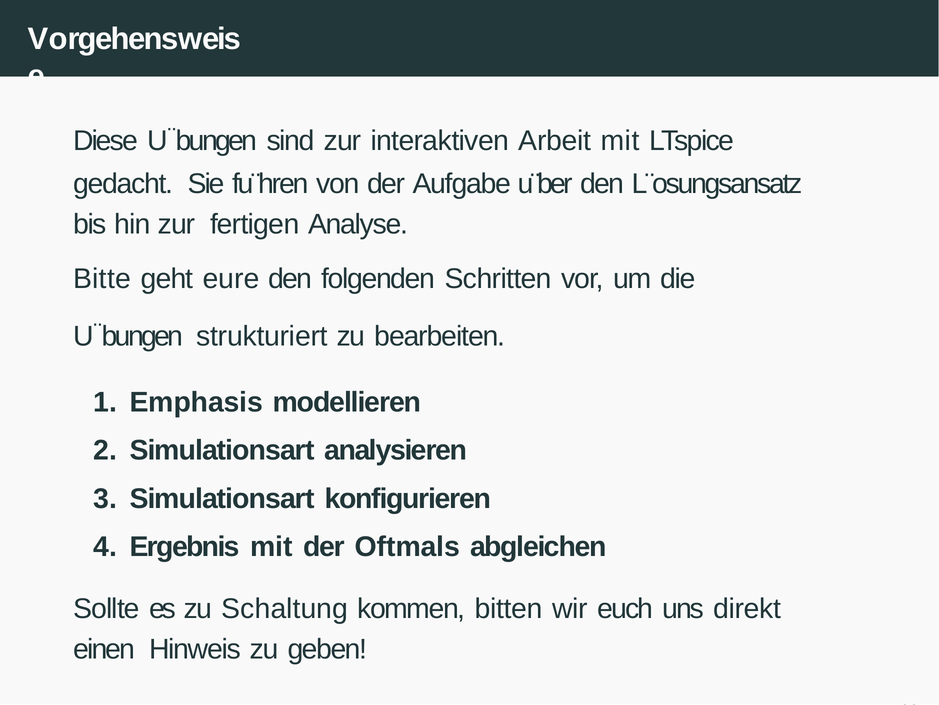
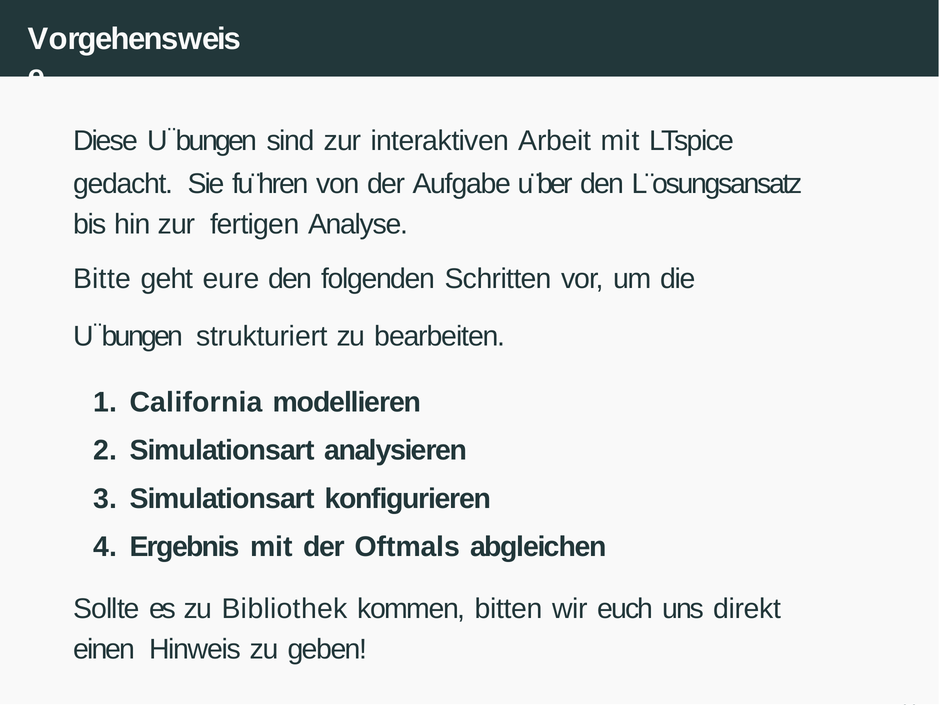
Emphasis: Emphasis -> California
Schaltung: Schaltung -> Bibliothek
